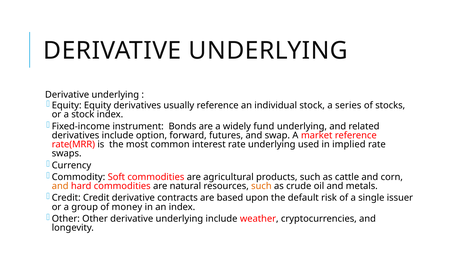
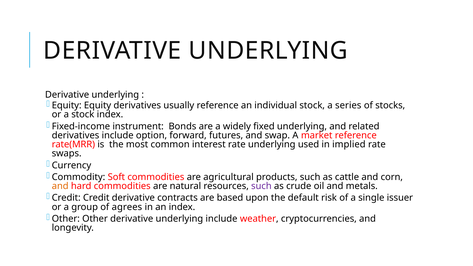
fund: fund -> fixed
such at (261, 186) colour: orange -> purple
money: money -> agrees
